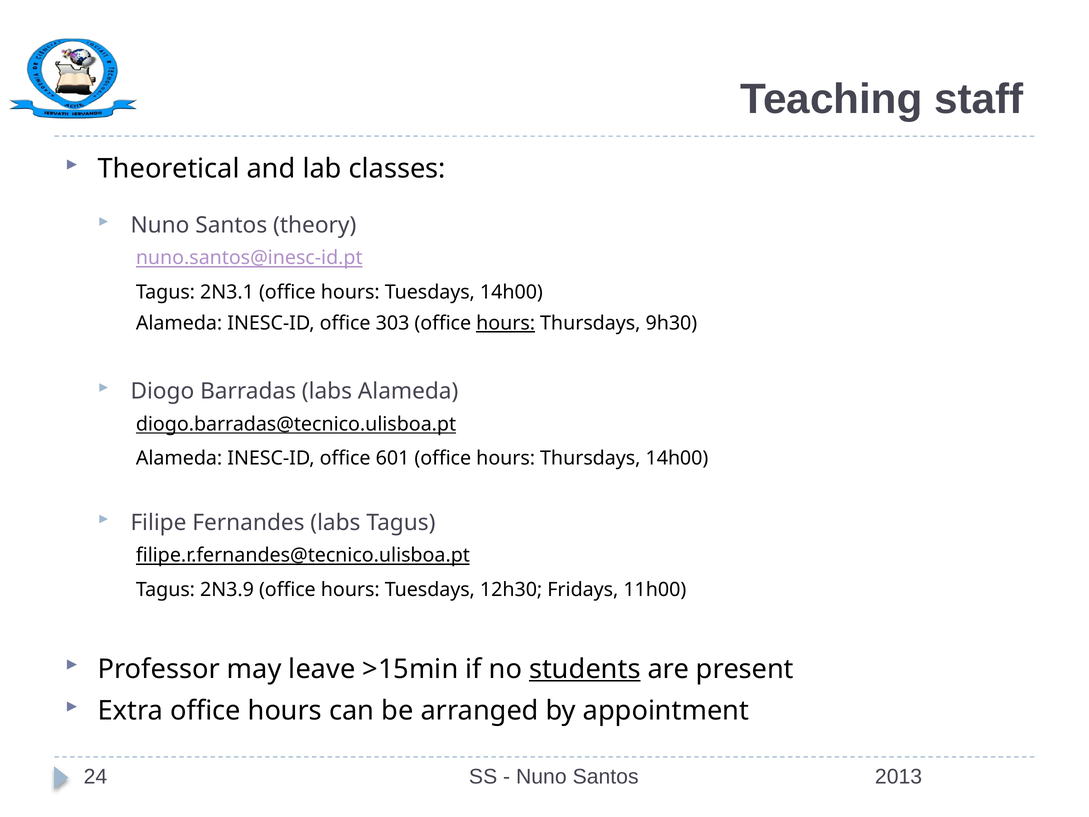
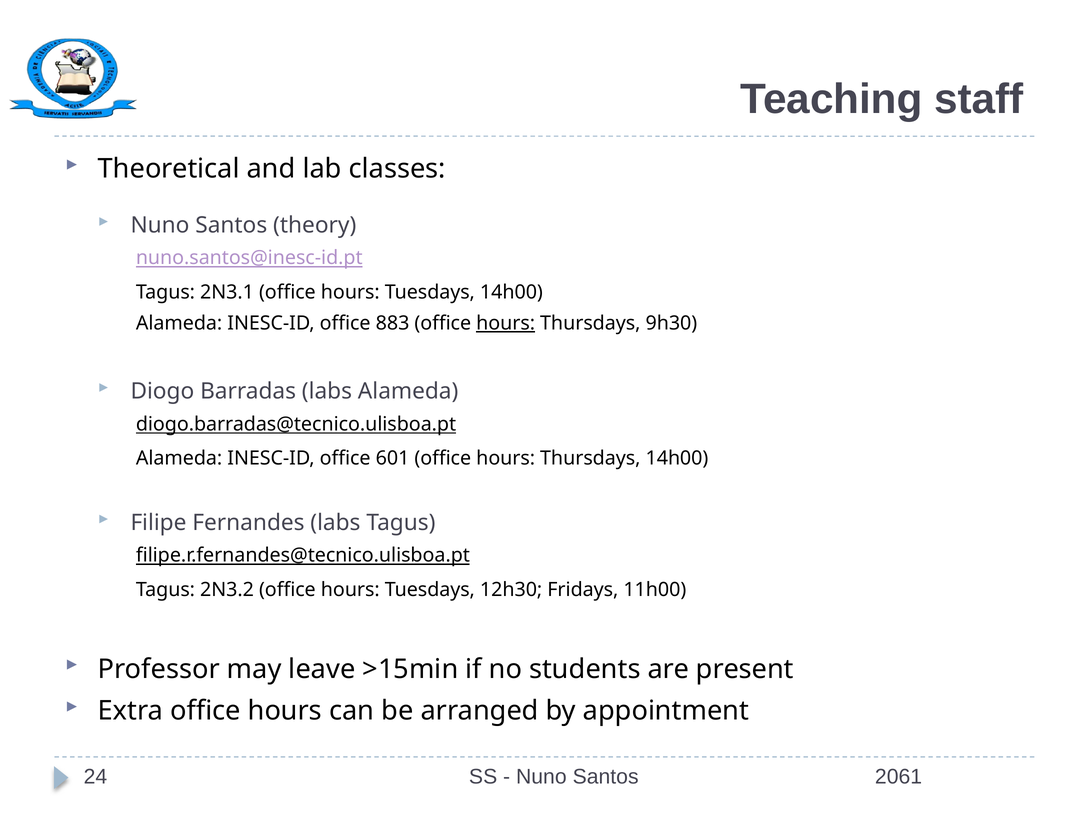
303: 303 -> 883
2N3.9: 2N3.9 -> 2N3.2
students underline: present -> none
2013: 2013 -> 2061
